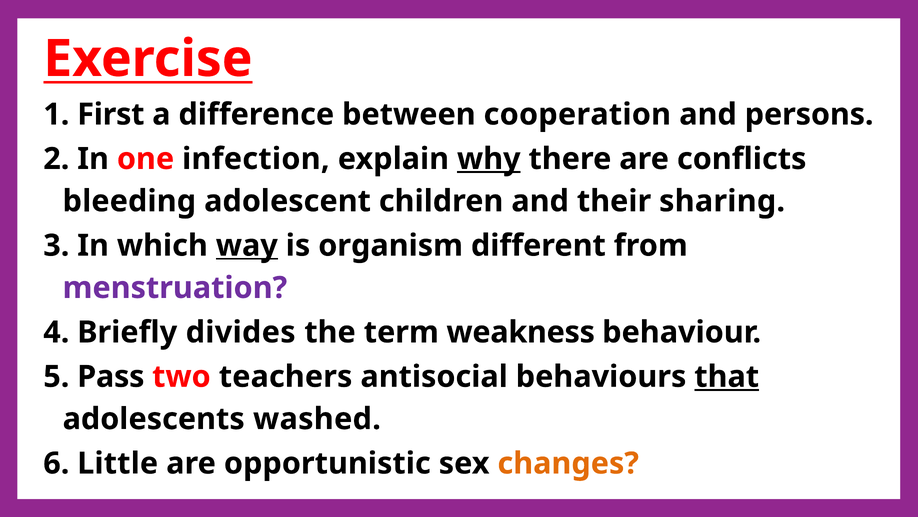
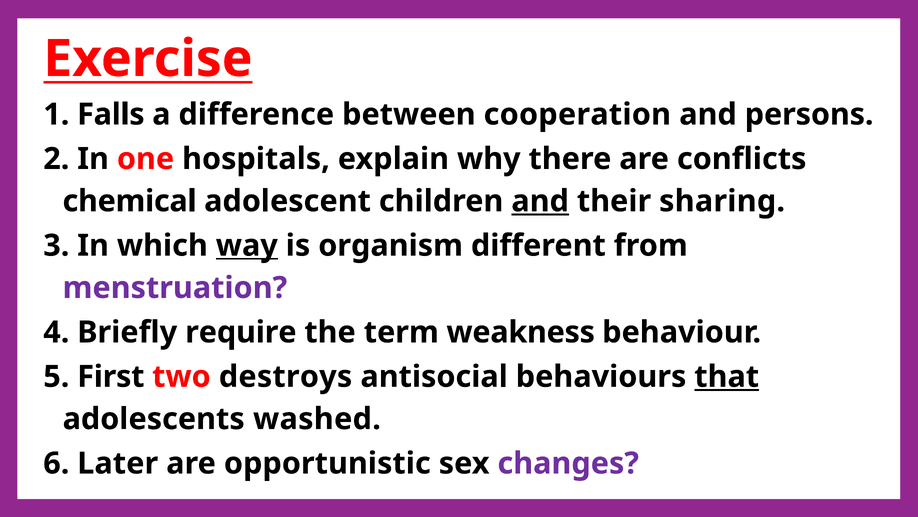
First: First -> Falls
infection: infection -> hospitals
why underline: present -> none
bleeding: bleeding -> chemical
and at (540, 201) underline: none -> present
divides: divides -> require
Pass: Pass -> First
teachers: teachers -> destroys
Little: Little -> Later
changes colour: orange -> purple
